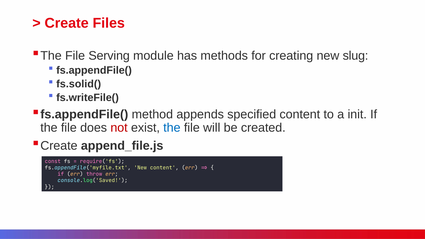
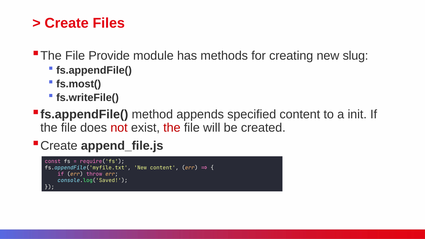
Serving: Serving -> Provide
fs.solid(: fs.solid( -> fs.most(
the at (172, 128) colour: blue -> red
